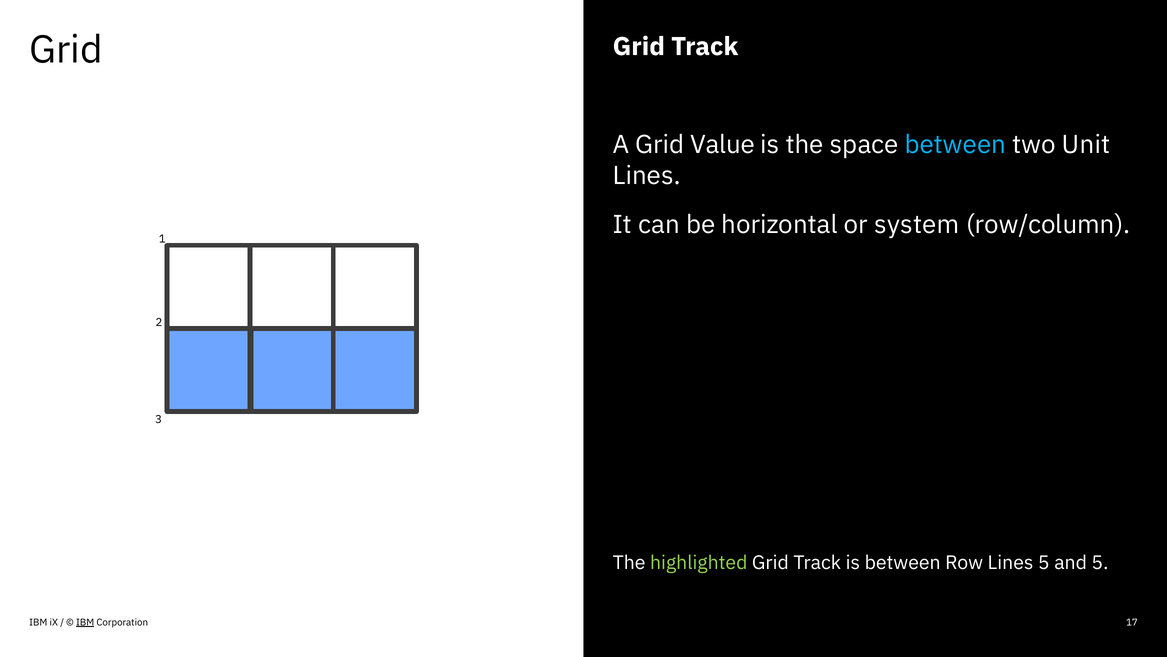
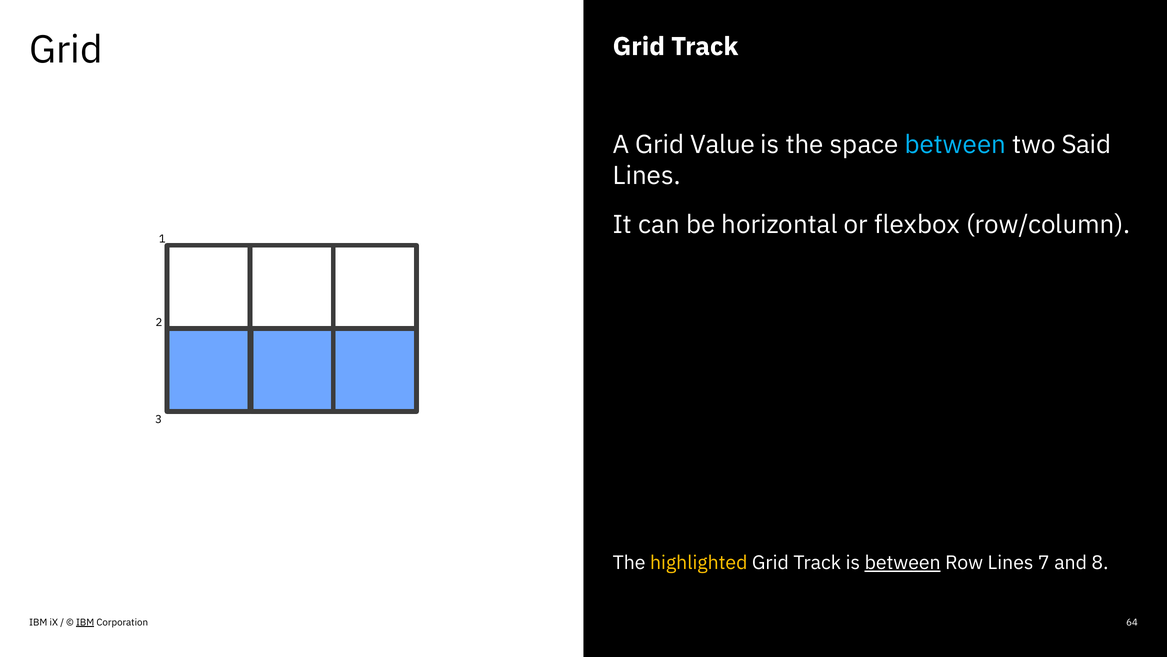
Unit: Unit -> Said
system: system -> flexbox
highlighted colour: light green -> yellow
between at (903, 563) underline: none -> present
Lines 5: 5 -> 7
and 5: 5 -> 8
17: 17 -> 64
